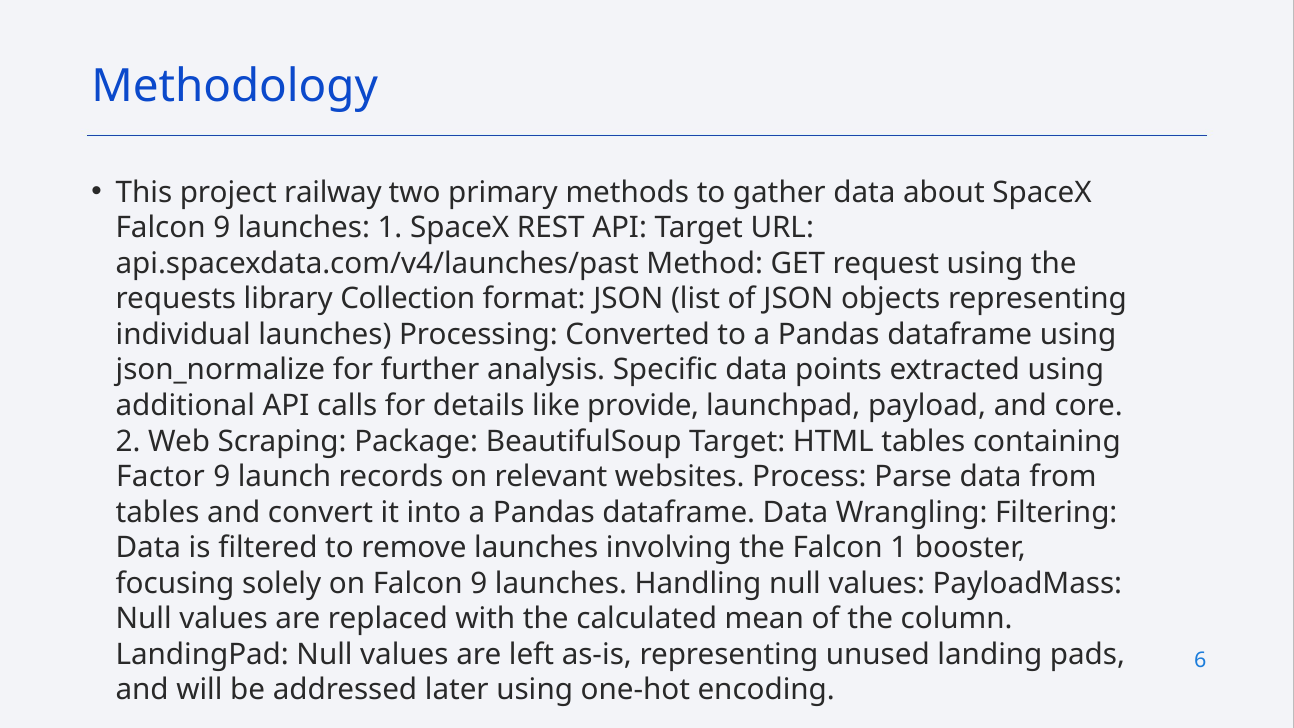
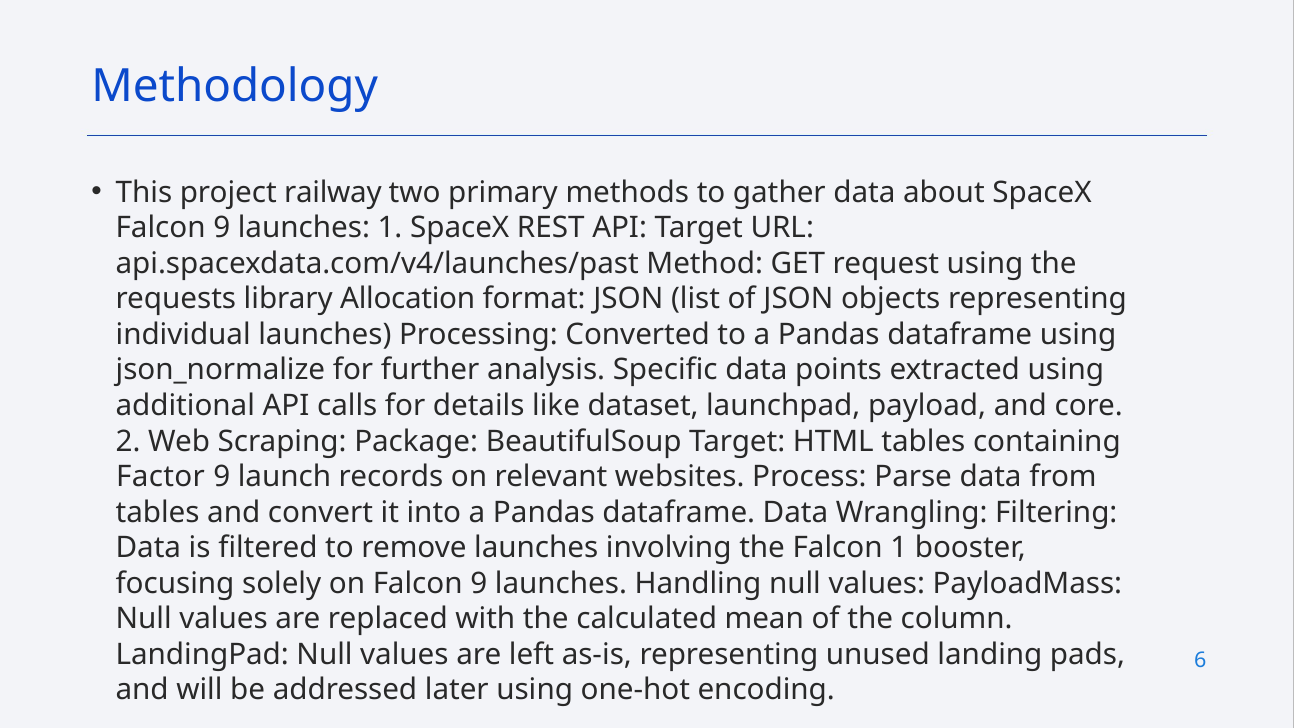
Collection: Collection -> Allocation
provide: provide -> dataset
